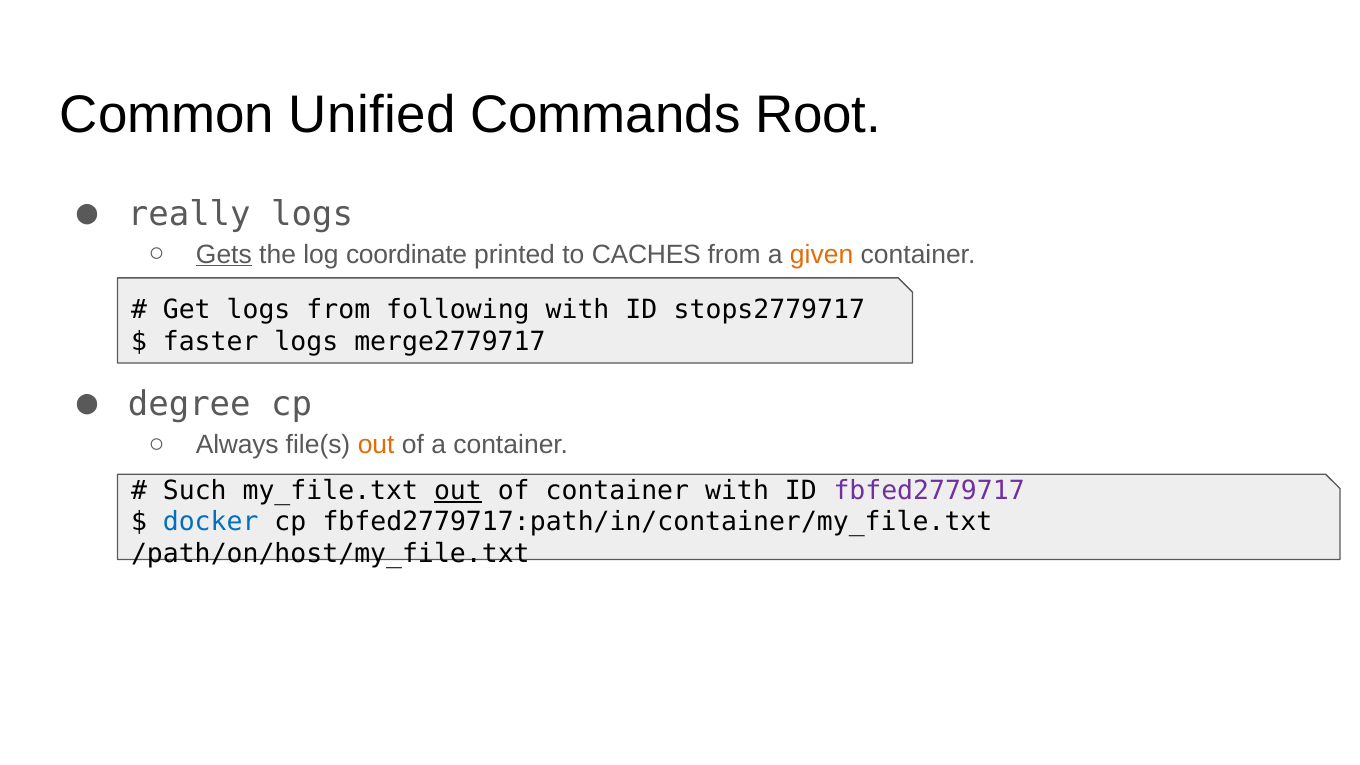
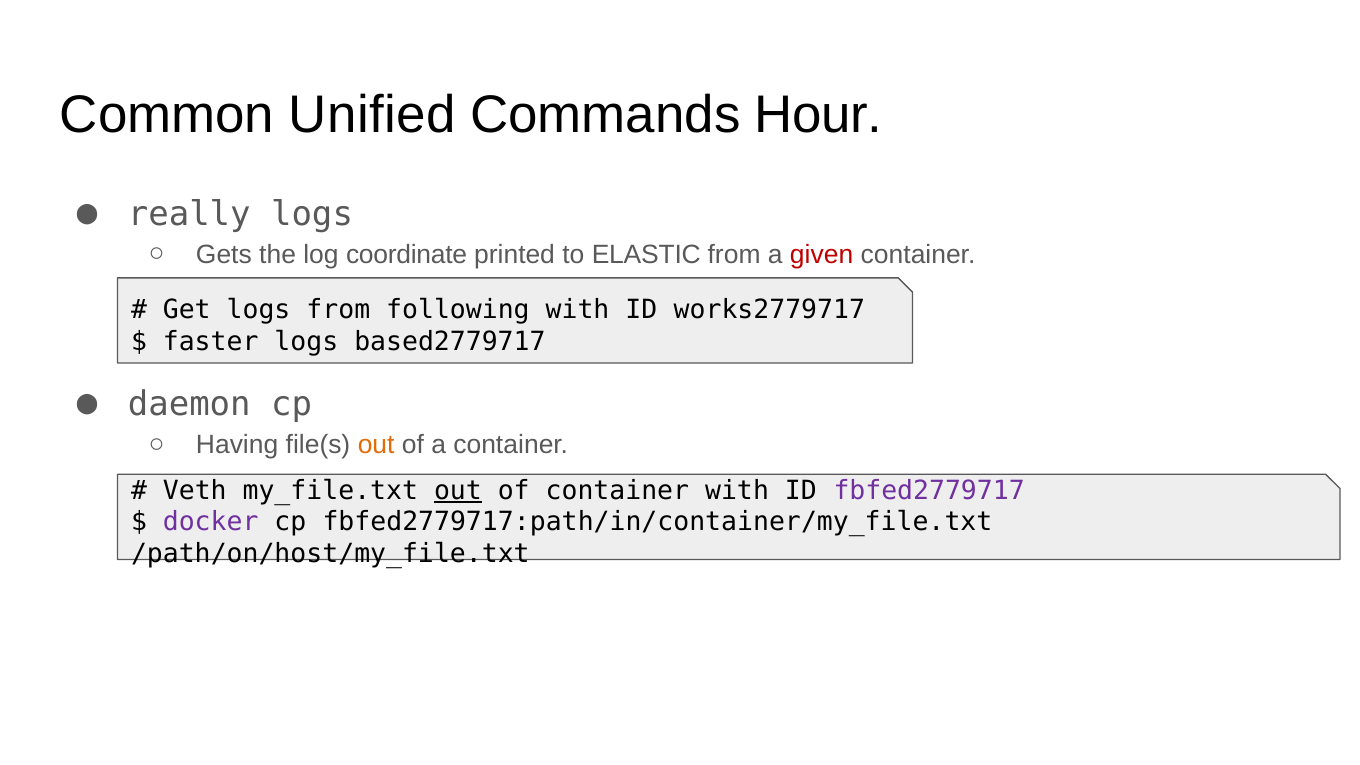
Root: Root -> Hour
Gets underline: present -> none
CACHES: CACHES -> ELASTIC
given colour: orange -> red
stops2779717: stops2779717 -> works2779717
merge2779717: merge2779717 -> based2779717
degree: degree -> daemon
Always: Always -> Having
Such: Such -> Veth
docker colour: blue -> purple
